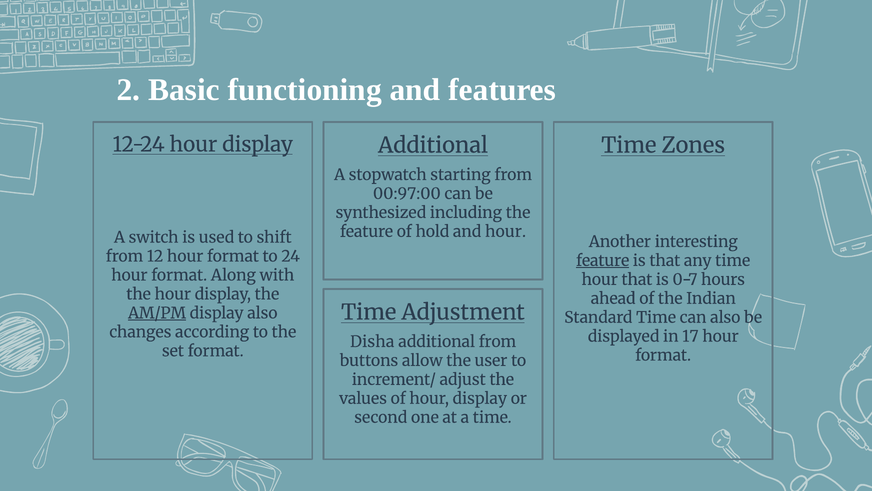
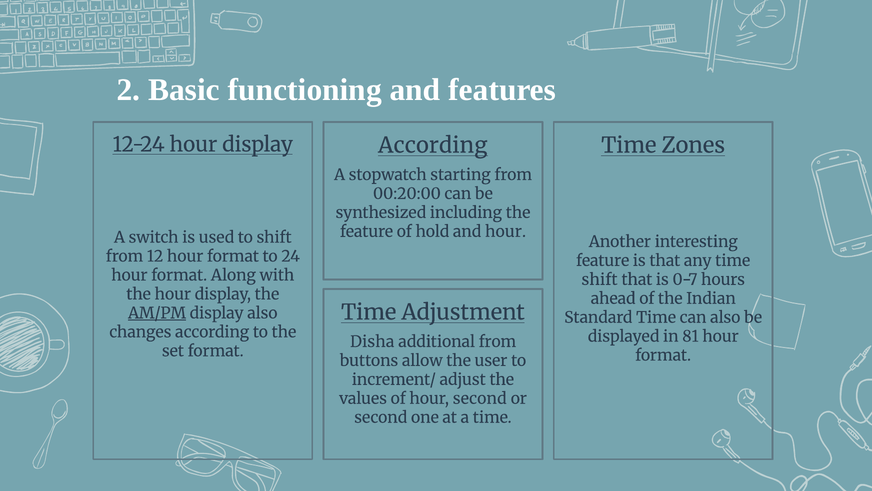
Additional at (433, 145): Additional -> According
00:97:00: 00:97:00 -> 00:20:00
feature at (603, 260) underline: present -> none
hour at (600, 279): hour -> shift
17: 17 -> 81
of hour display: display -> second
